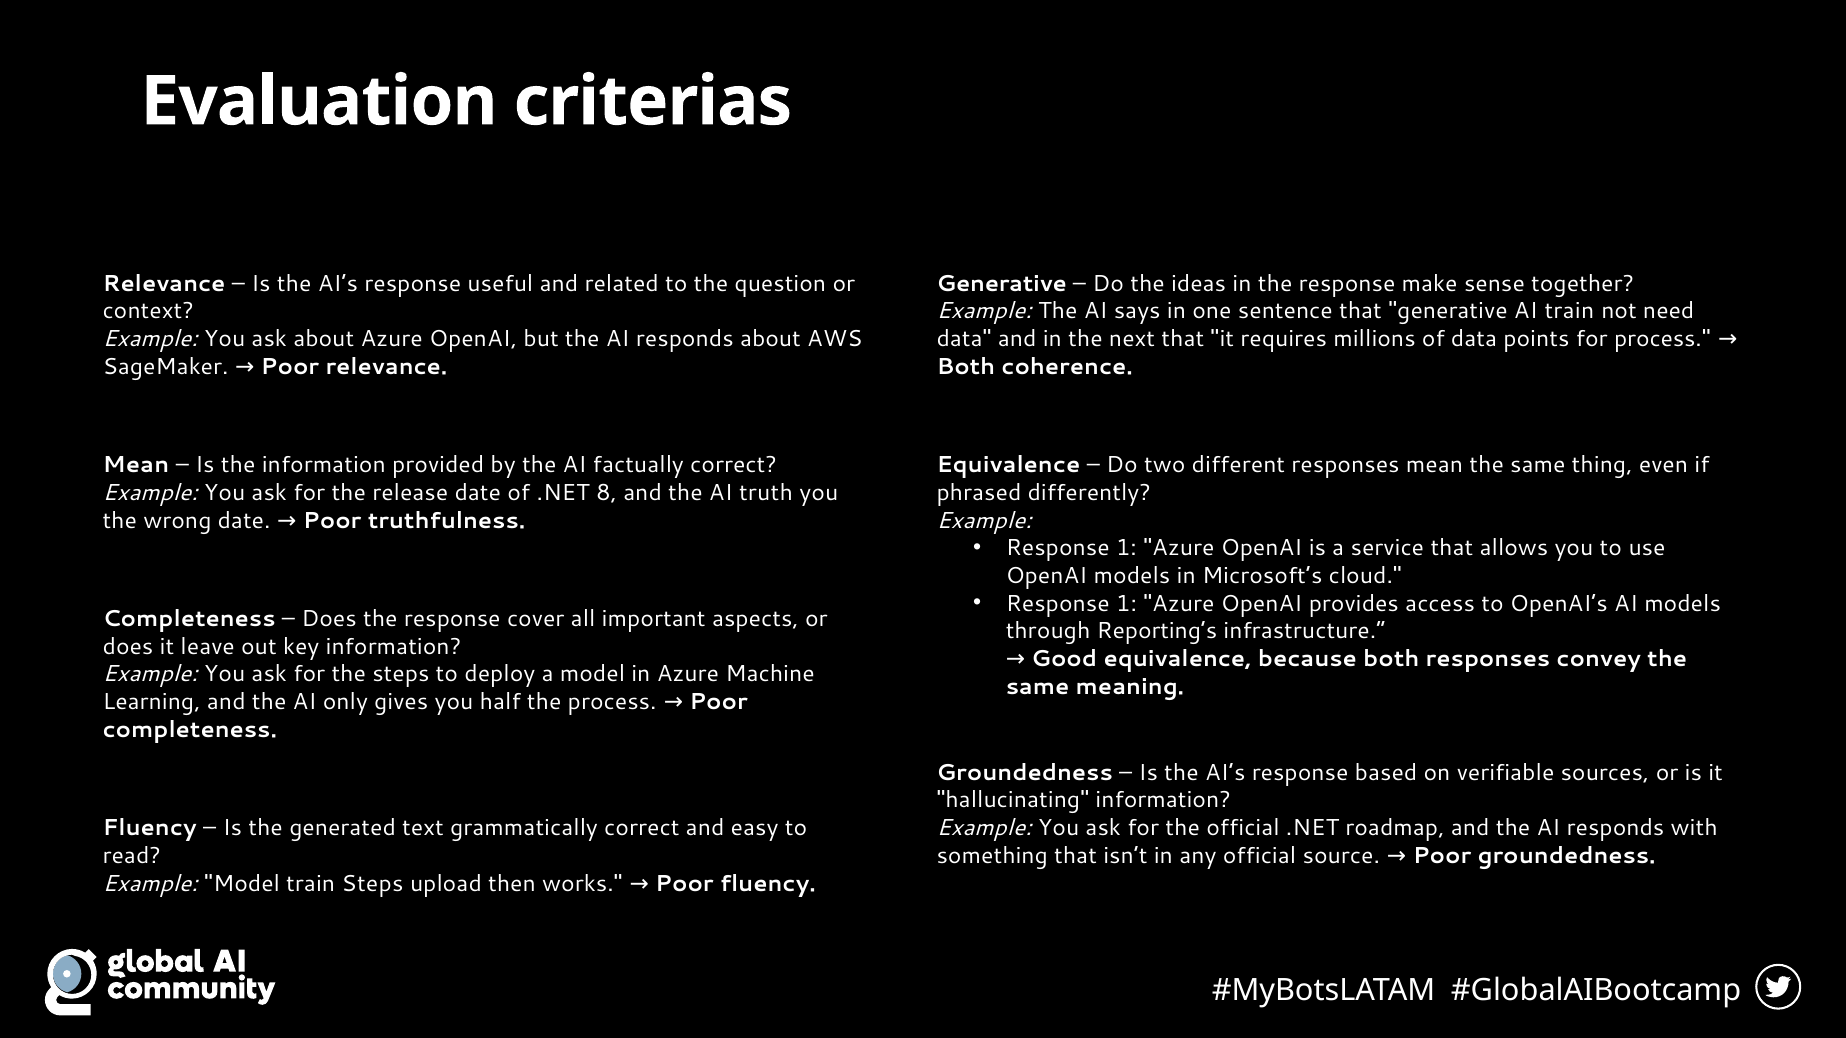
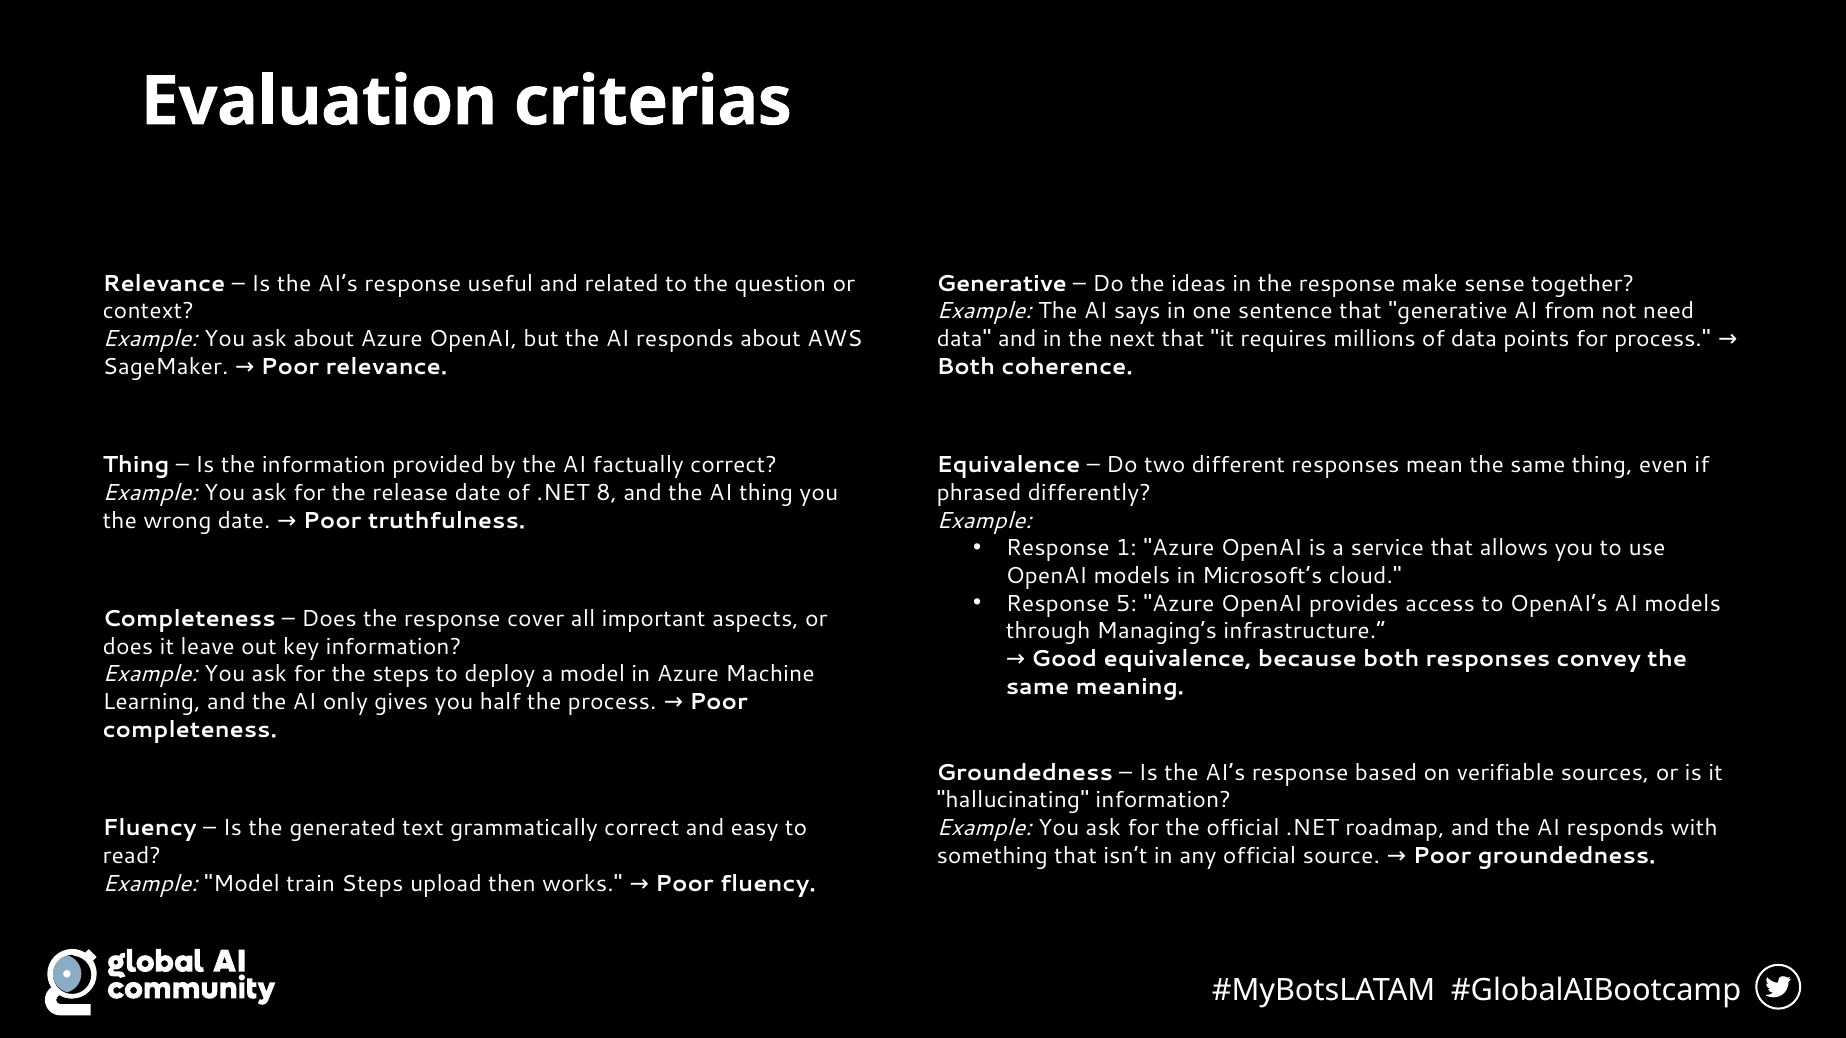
AI train: train -> from
Mean at (136, 465): Mean -> Thing
AI truth: truth -> thing
1 at (1126, 604): 1 -> 5
Reporting’s: Reporting’s -> Managing’s
